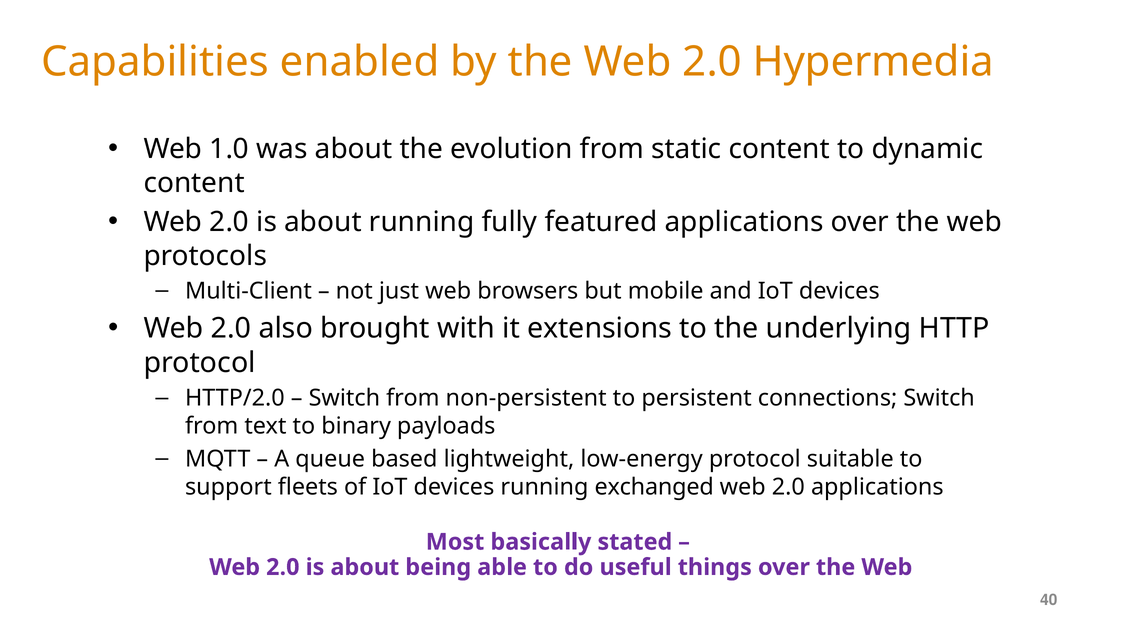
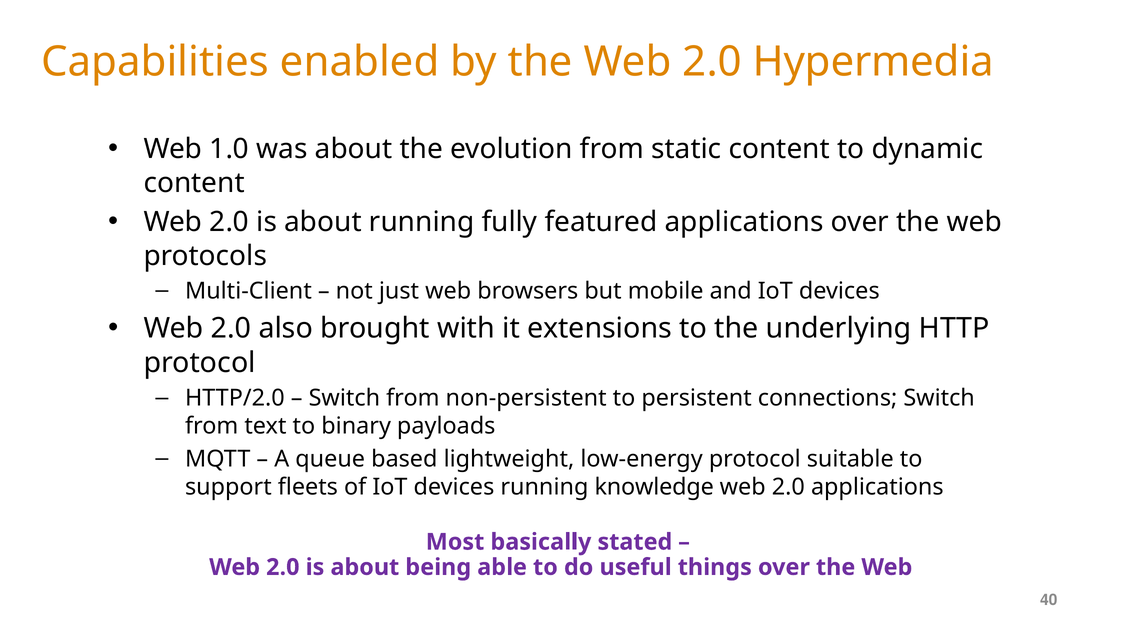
exchanged: exchanged -> knowledge
